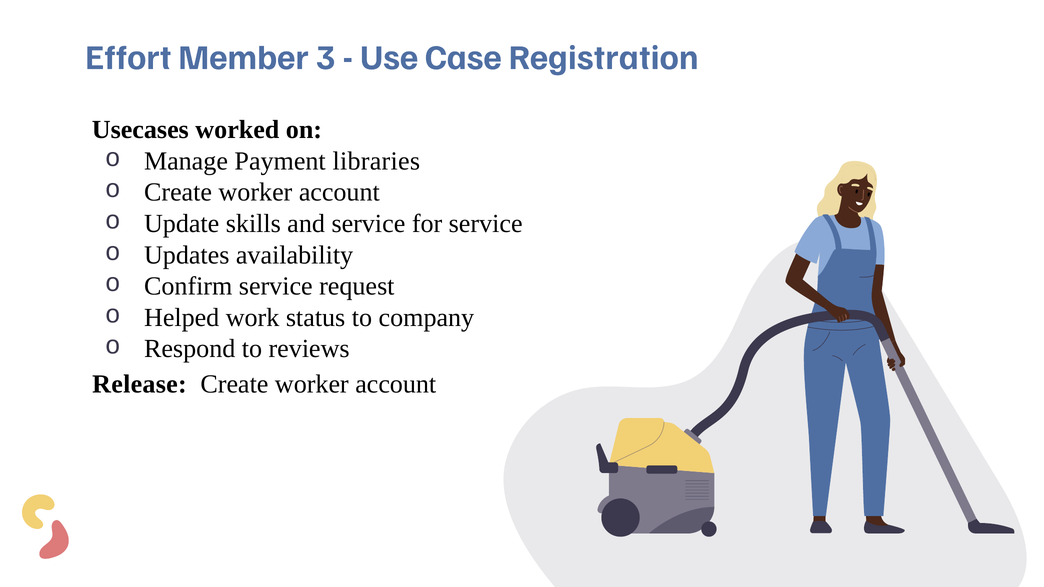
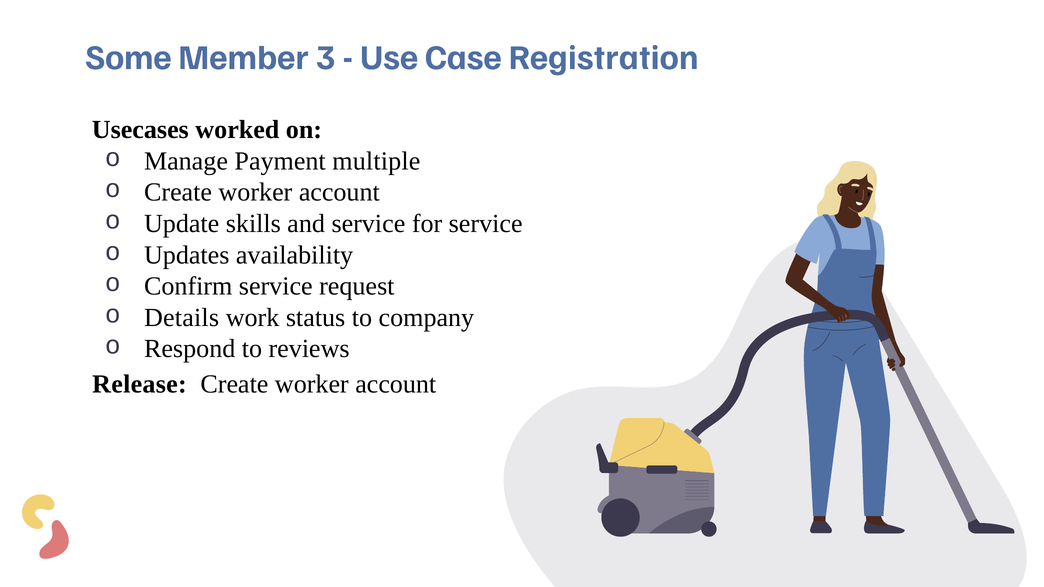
Effort: Effort -> Some
libraries: libraries -> multiple
Helped: Helped -> Details
